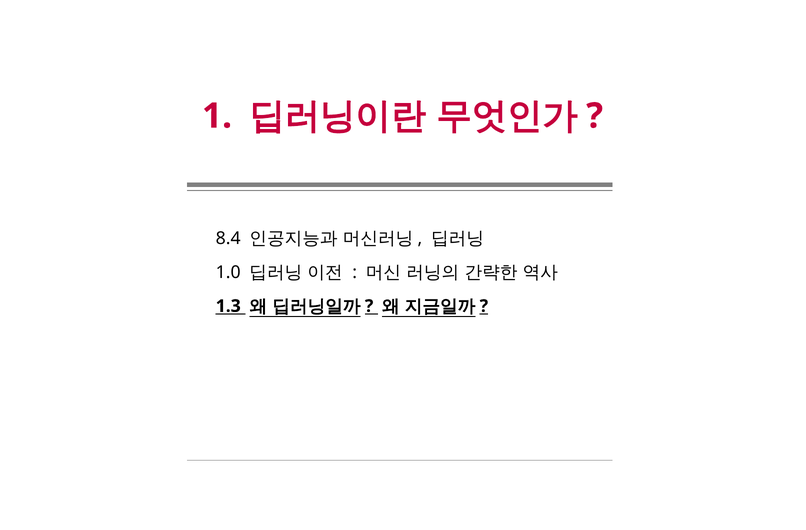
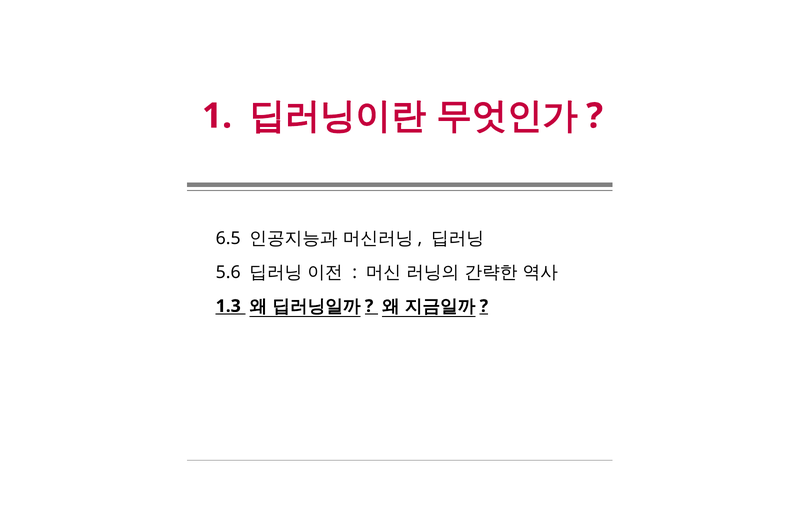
8.4: 8.4 -> 6.5
1.0: 1.0 -> 5.6
